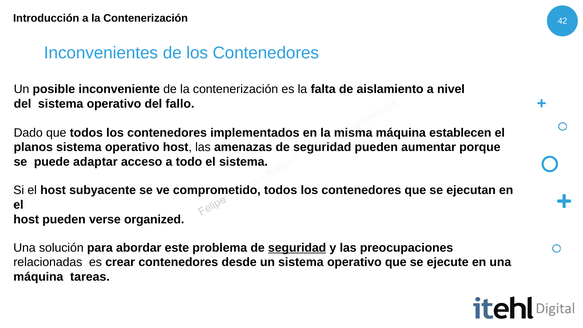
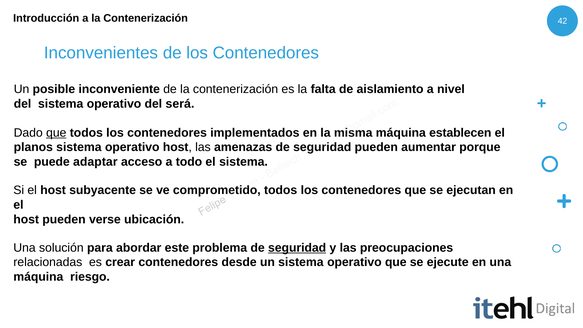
fallo: fallo -> será
que at (56, 133) underline: none -> present
organized: organized -> ubicación
tareas: tareas -> riesgo
